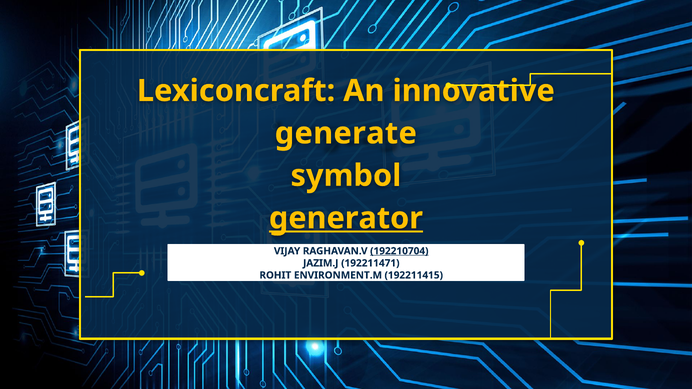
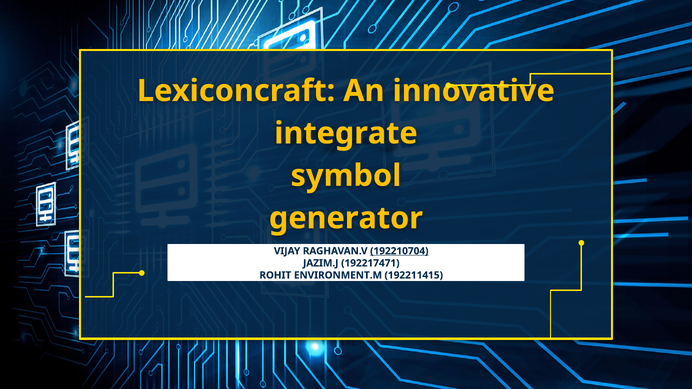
generate: generate -> integrate
generator underline: present -> none
192211471: 192211471 -> 192217471
